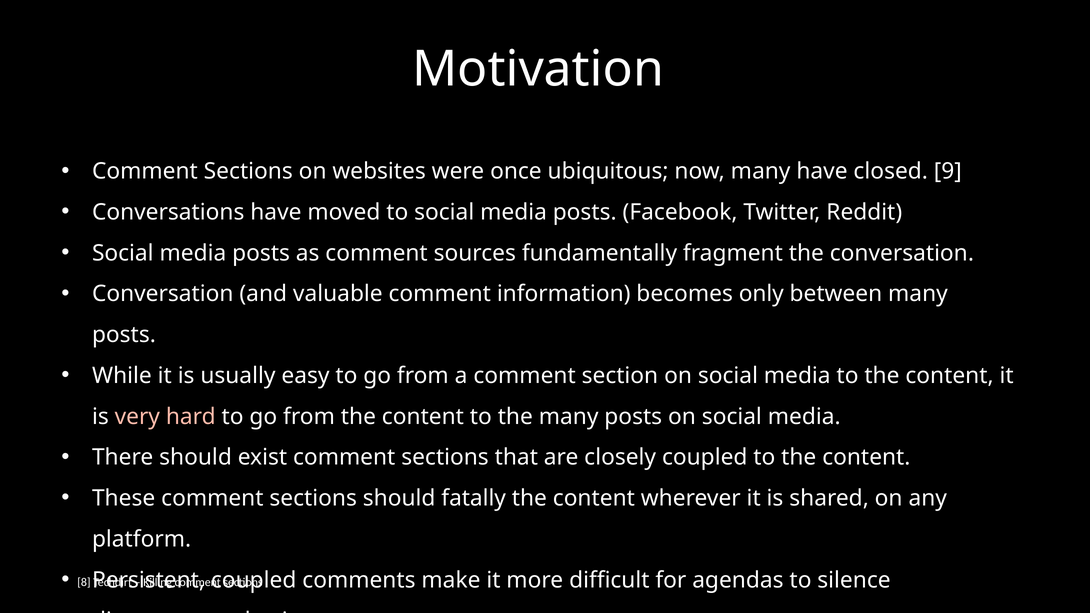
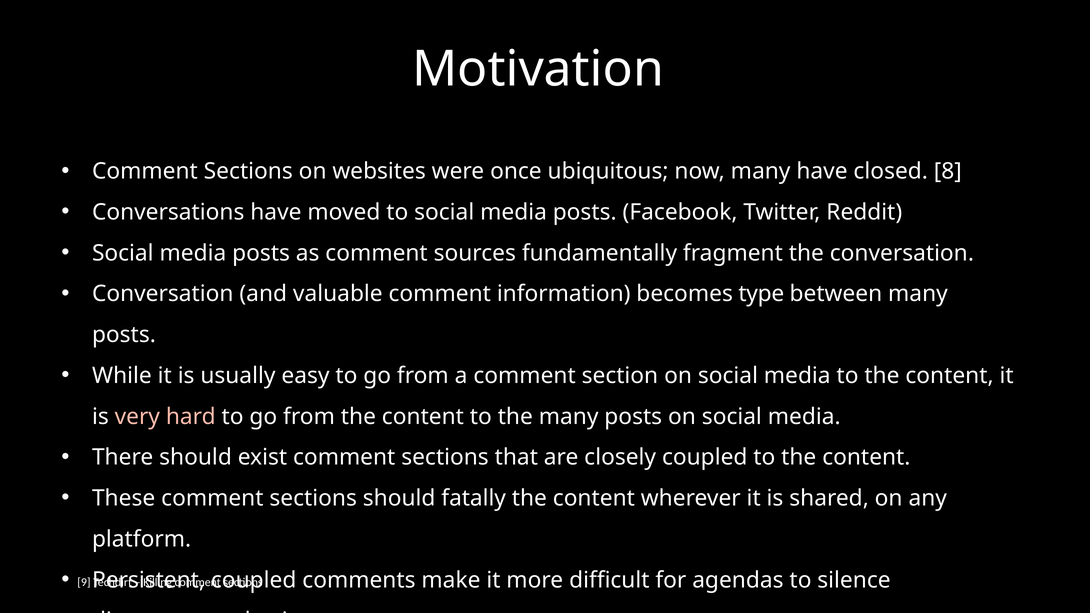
9: 9 -> 8
only: only -> type
8: 8 -> 9
